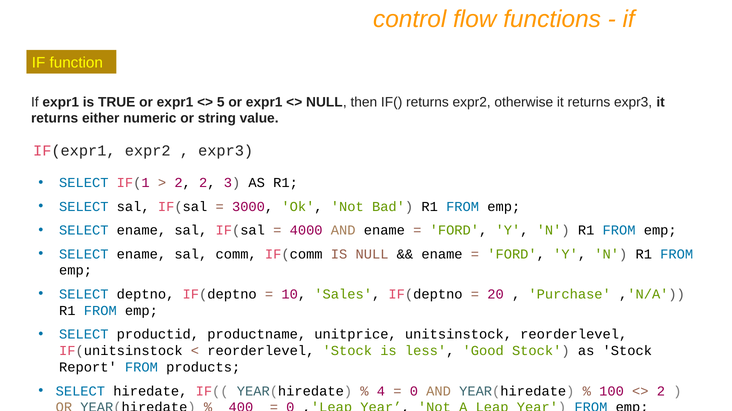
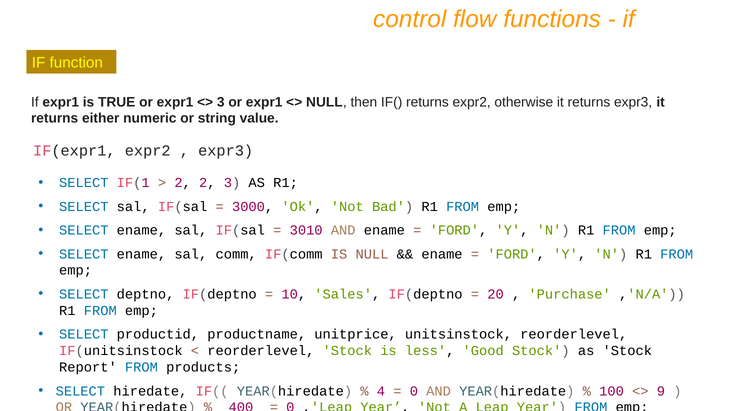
5 at (221, 102): 5 -> 3
4000: 4000 -> 3010
2 at (661, 392): 2 -> 9
